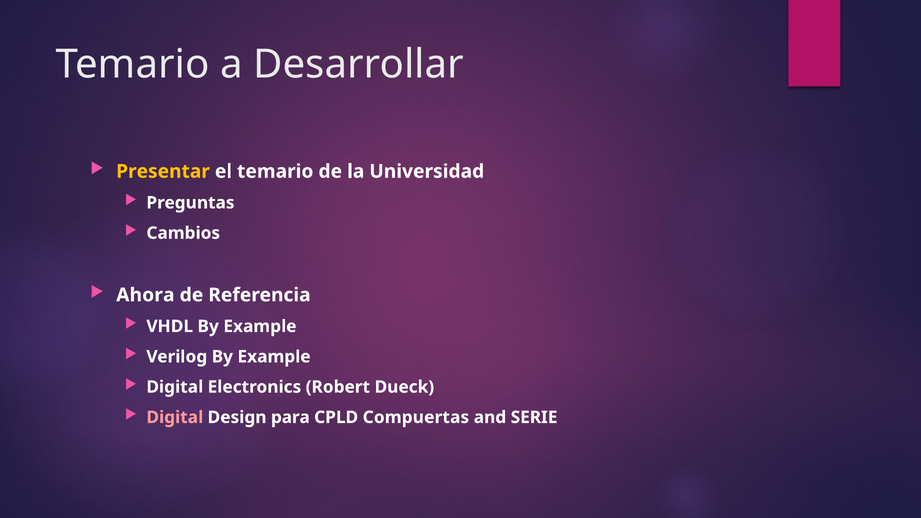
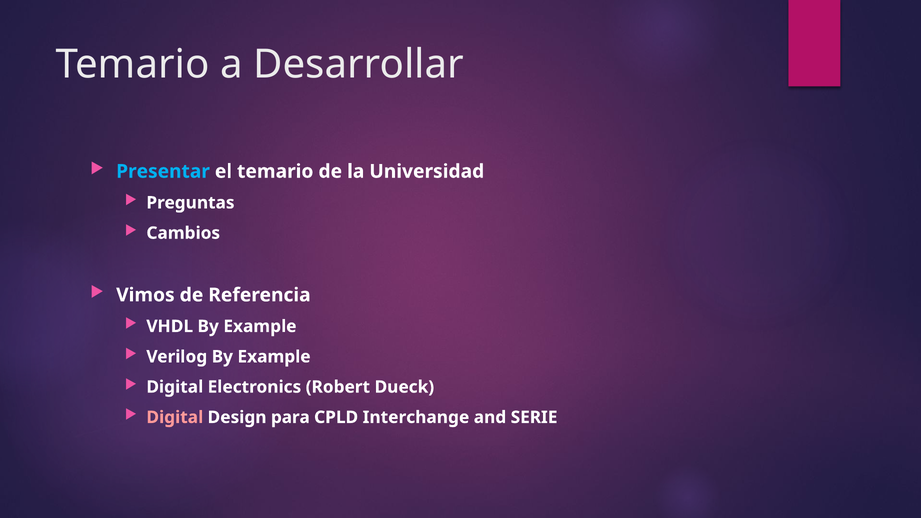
Presentar colour: yellow -> light blue
Ahora: Ahora -> Vimos
Compuertas: Compuertas -> Interchange
